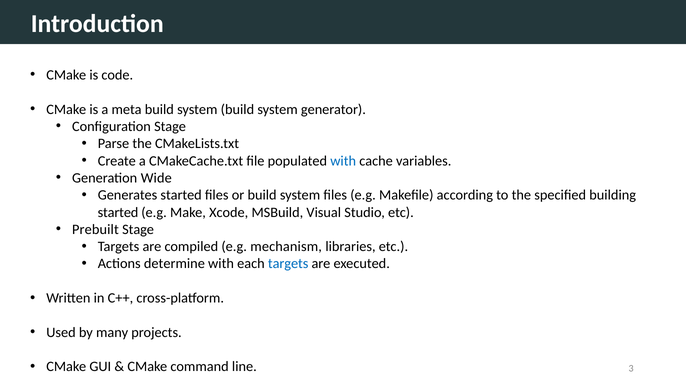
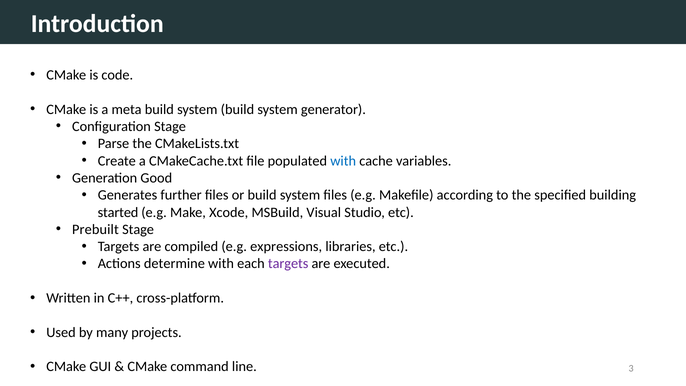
Wide: Wide -> Good
Generates started: started -> further
mechanism: mechanism -> expressions
targets at (288, 264) colour: blue -> purple
